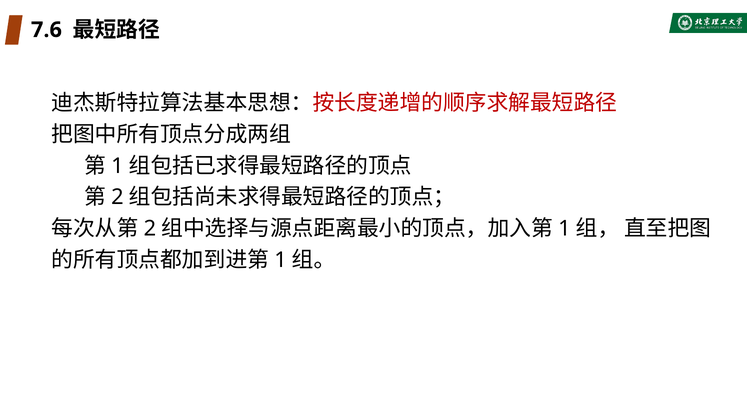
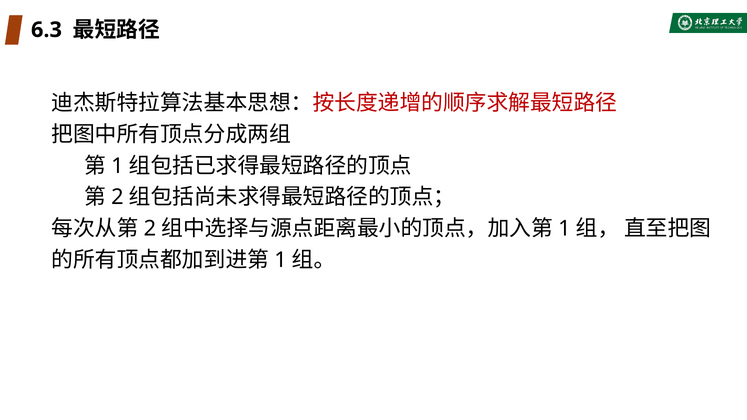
7.6: 7.6 -> 6.3
